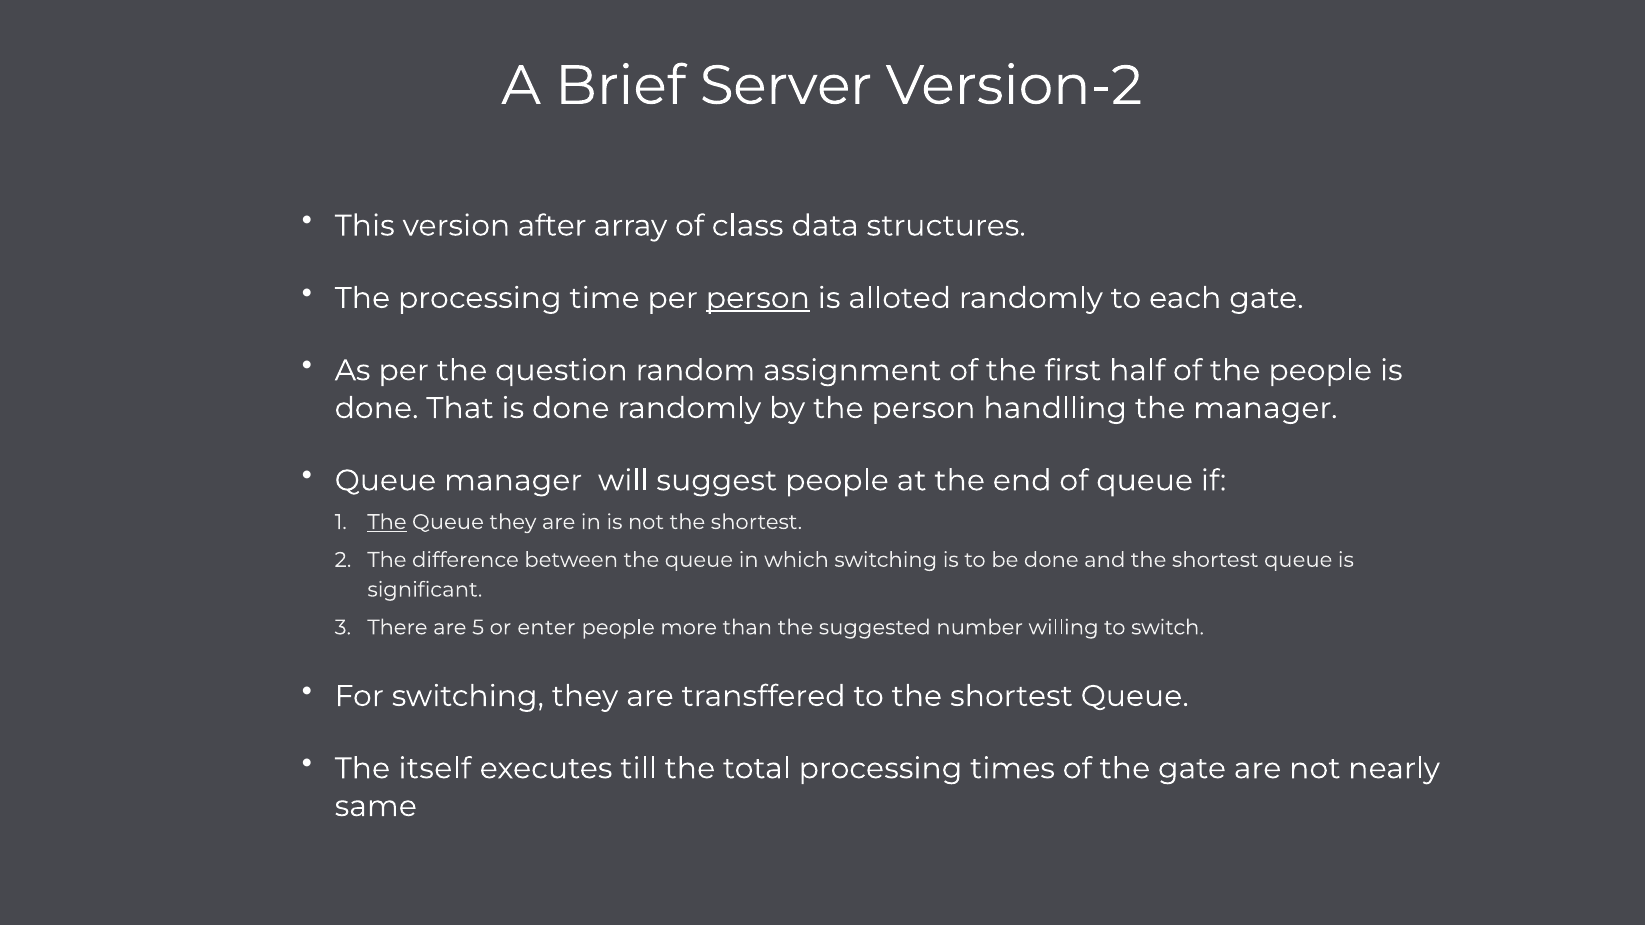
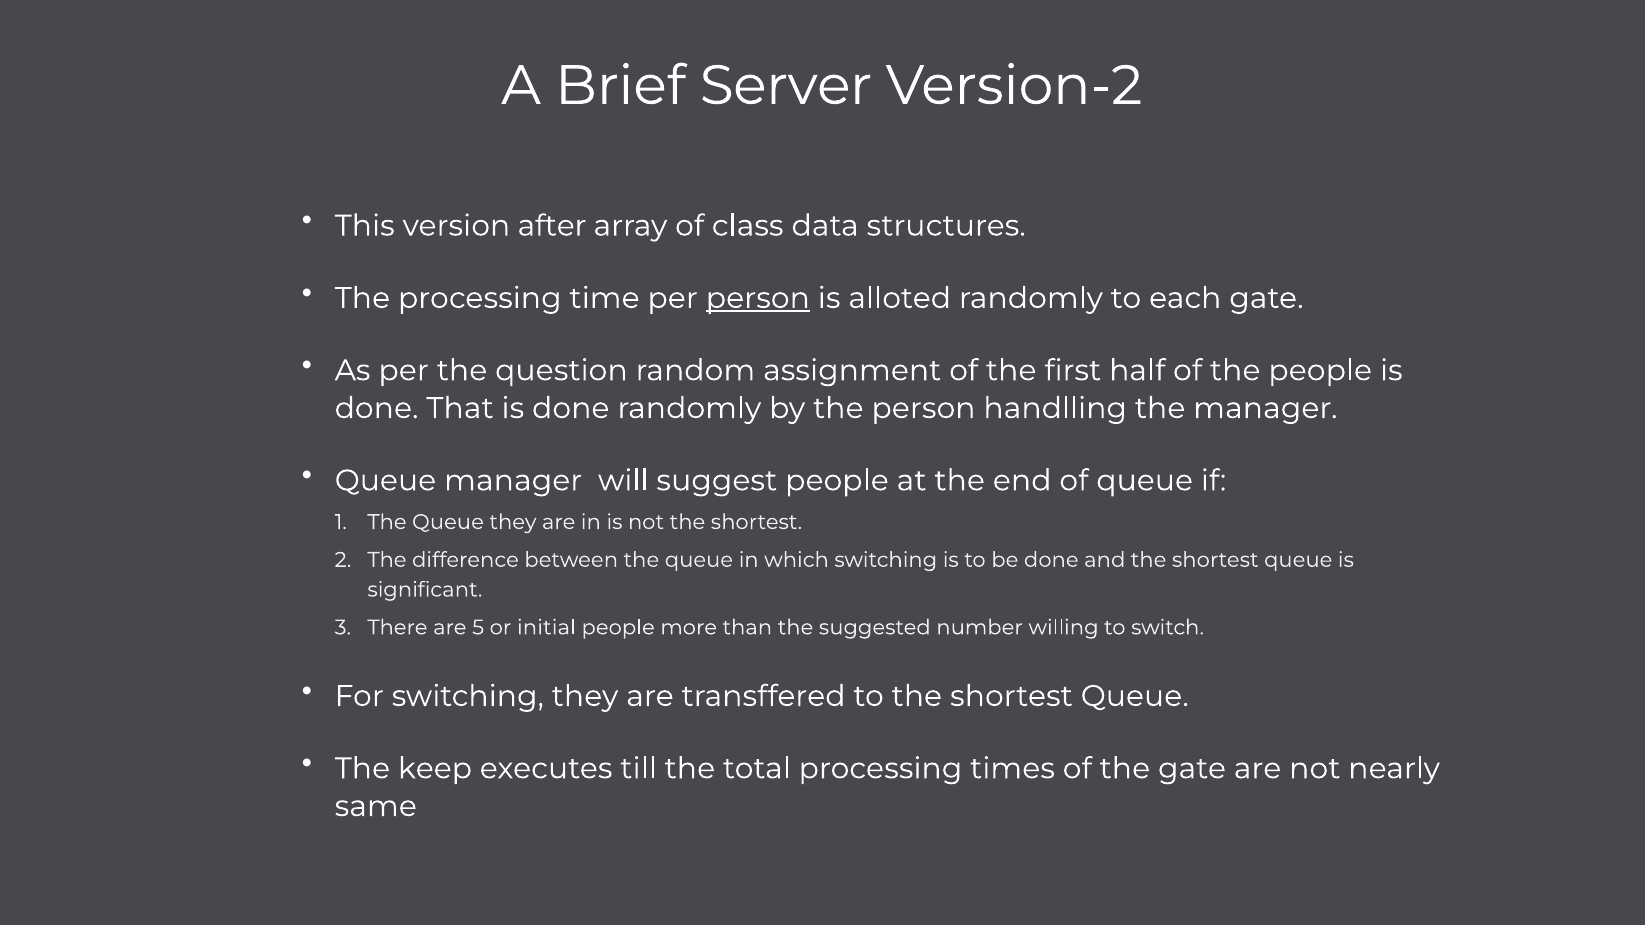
The at (387, 522) underline: present -> none
enter: enter -> initial
itself: itself -> keep
